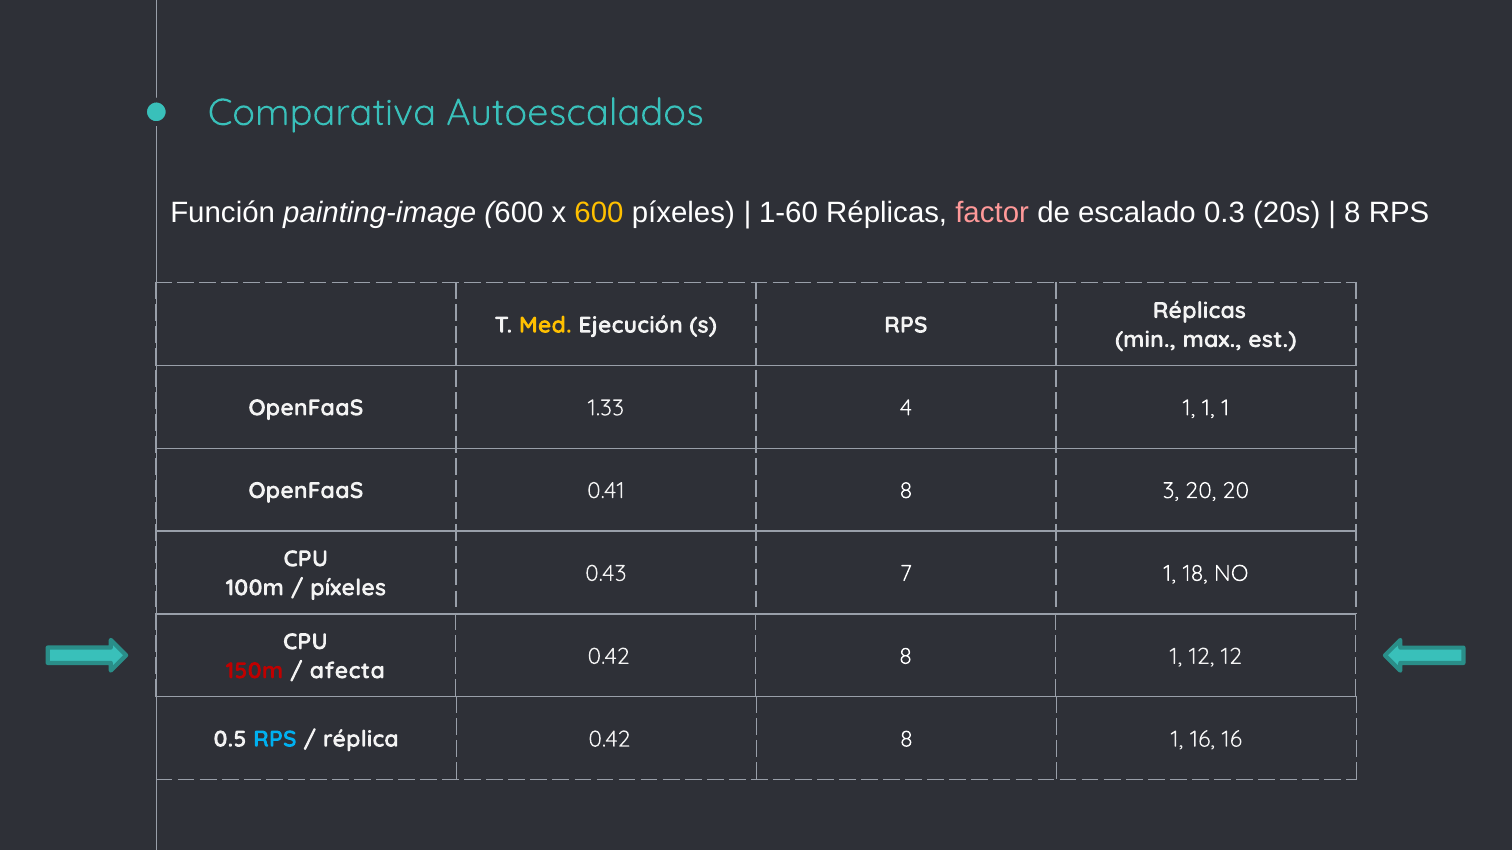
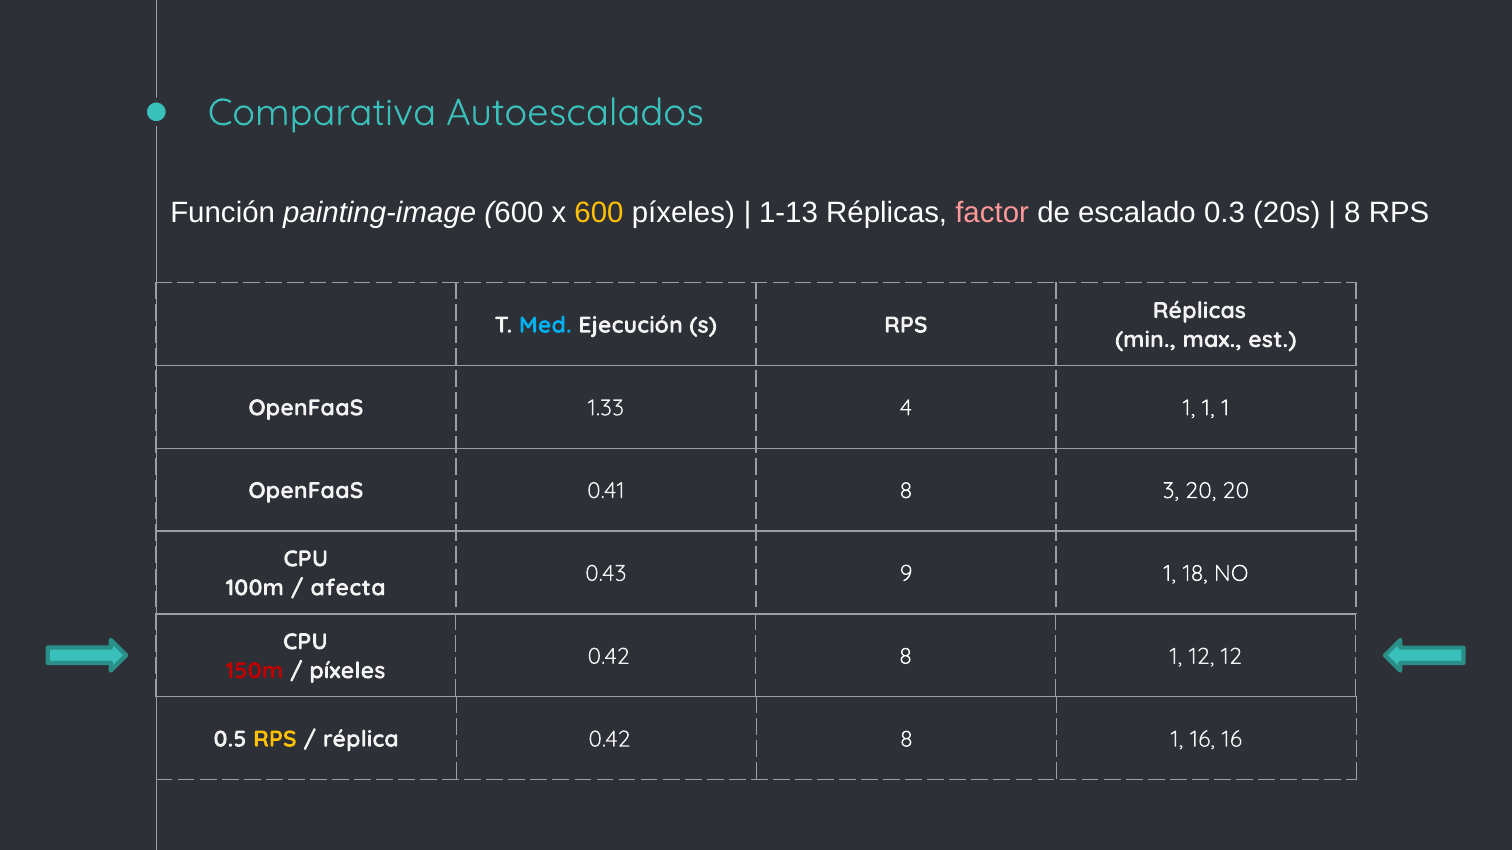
1-60: 1-60 -> 1-13
Med colour: yellow -> light blue
7: 7 -> 9
píxeles at (348, 588): píxeles -> afecta
afecta at (347, 671): afecta -> píxeles
RPS at (275, 740) colour: light blue -> yellow
